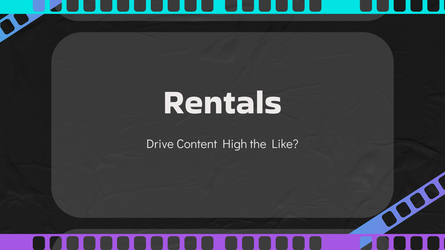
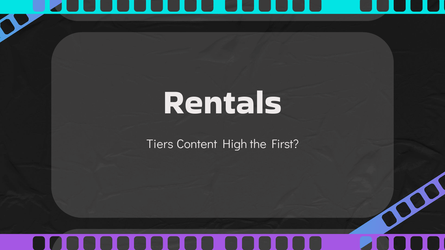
Drive: Drive -> Tiers
Like: Like -> First
